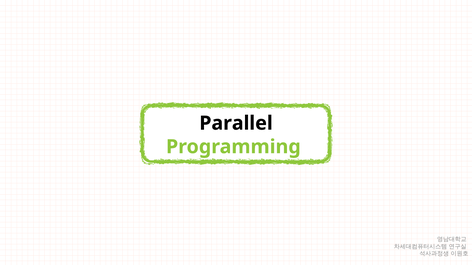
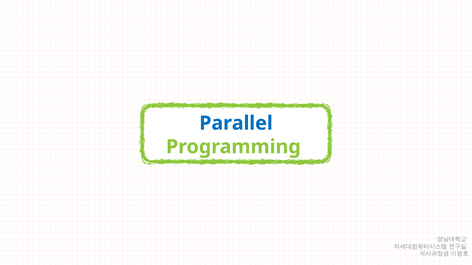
Parallel colour: black -> blue
